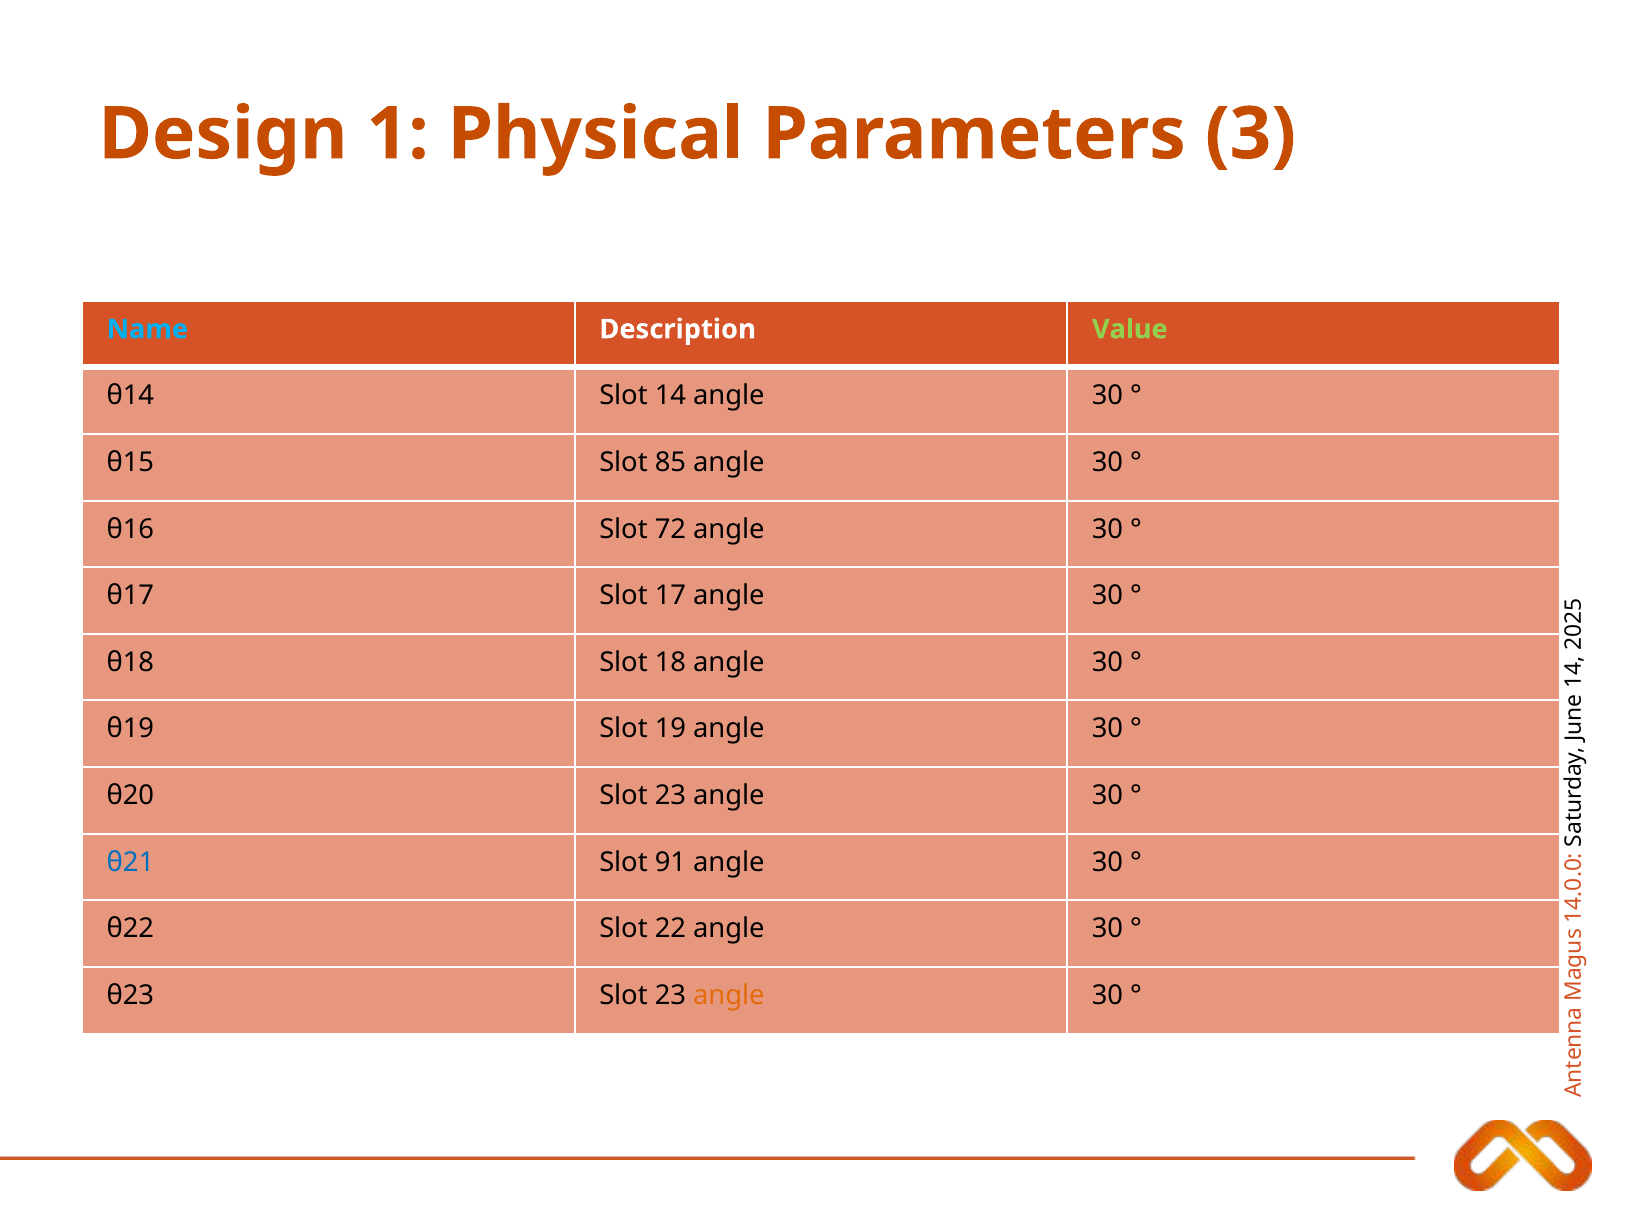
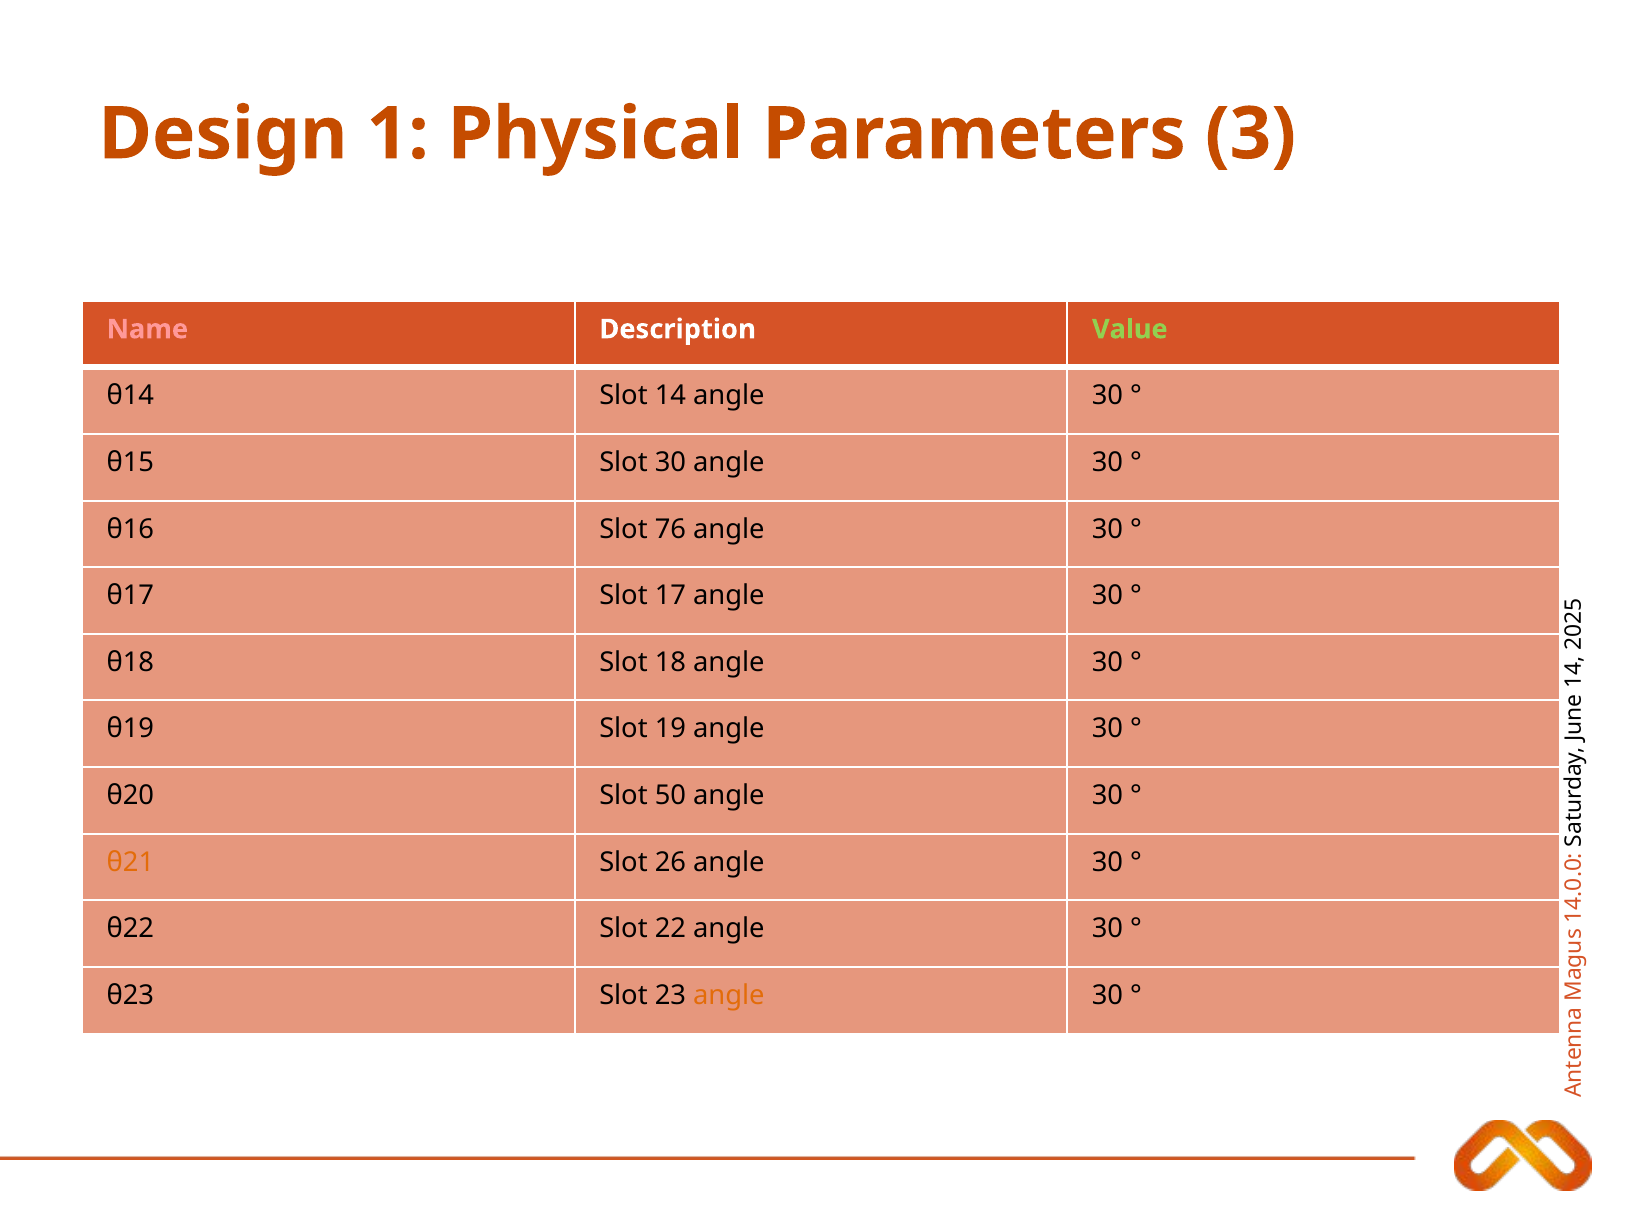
Name colour: light blue -> pink
Slot 85: 85 -> 30
72: 72 -> 76
θ20 Slot 23: 23 -> 50
θ21 colour: blue -> orange
91: 91 -> 26
